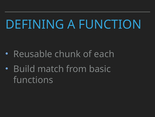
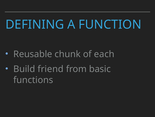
match: match -> friend
